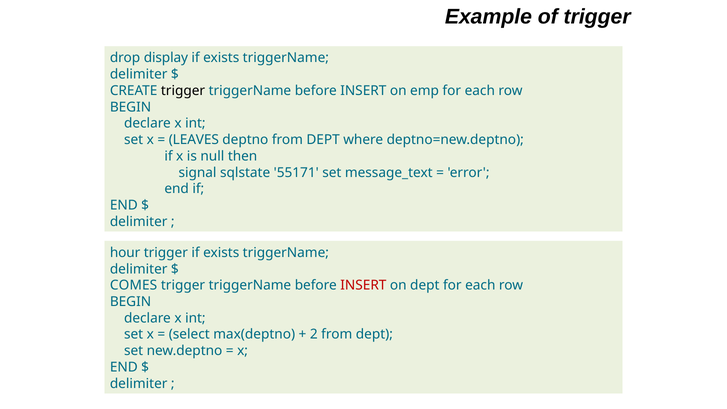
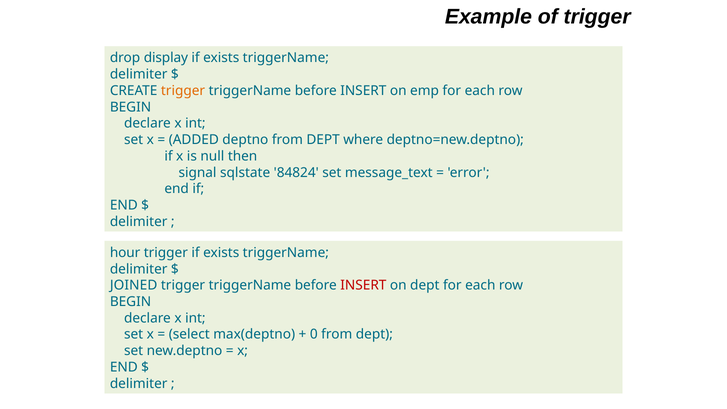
trigger at (183, 91) colour: black -> orange
LEAVES: LEAVES -> ADDED
55171: 55171 -> 84824
COMES: COMES -> JOINED
2: 2 -> 0
